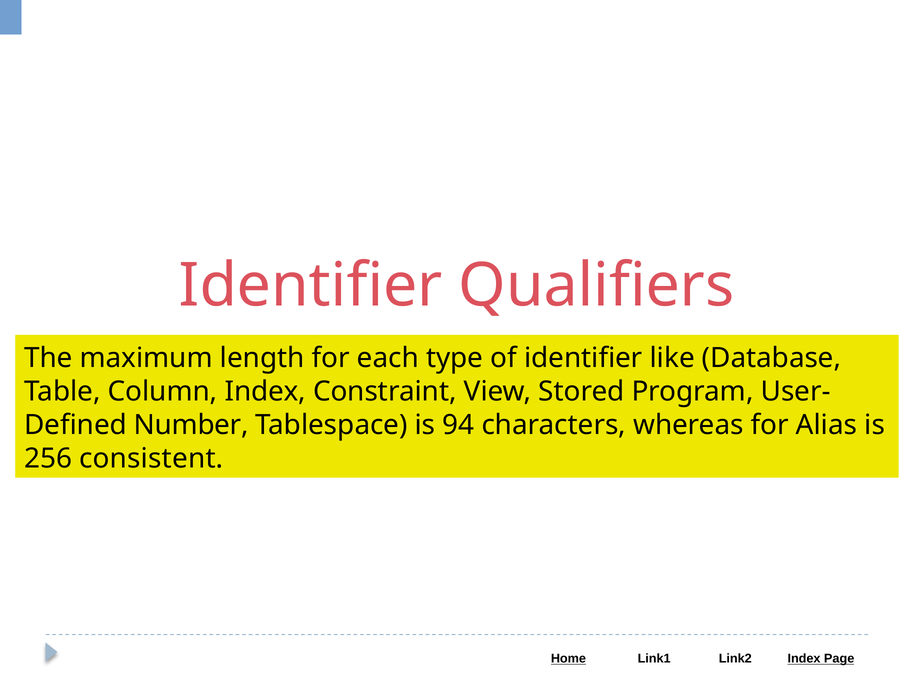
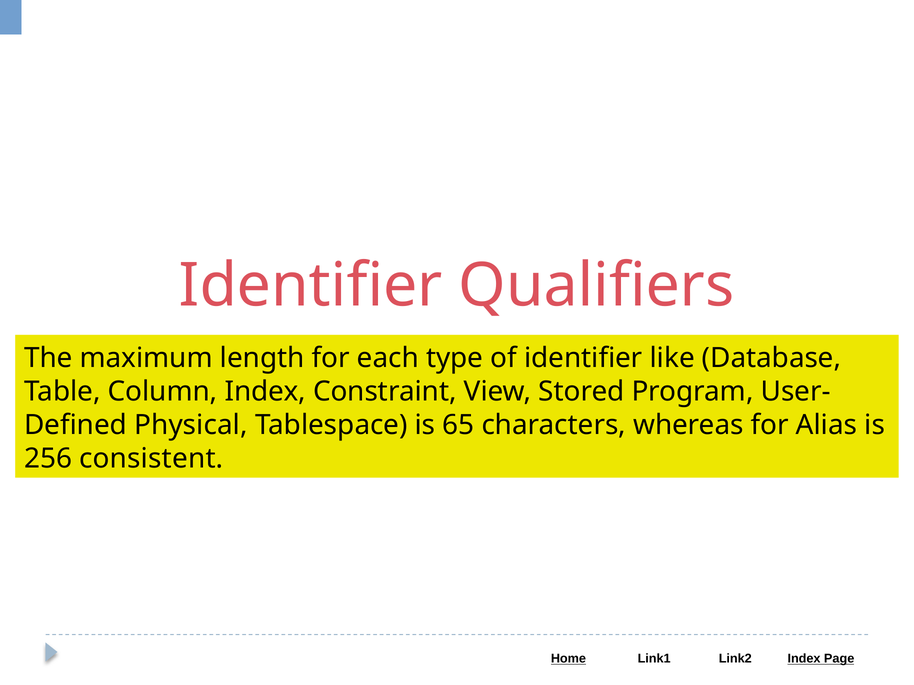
Number: Number -> Physical
94: 94 -> 65
